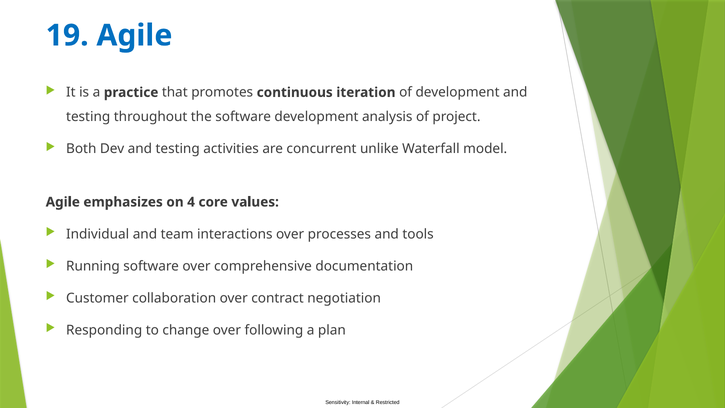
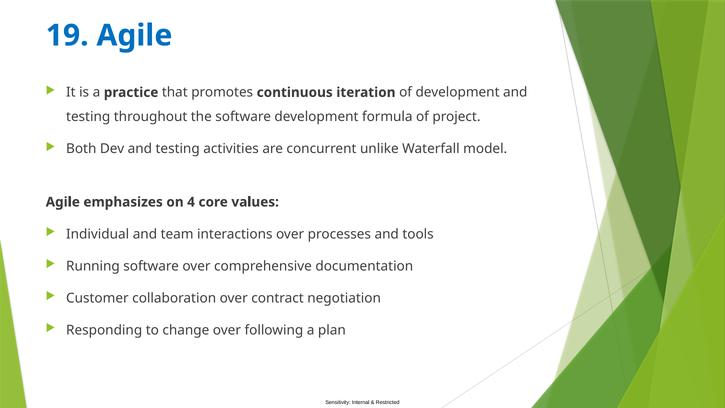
analysis: analysis -> formula
